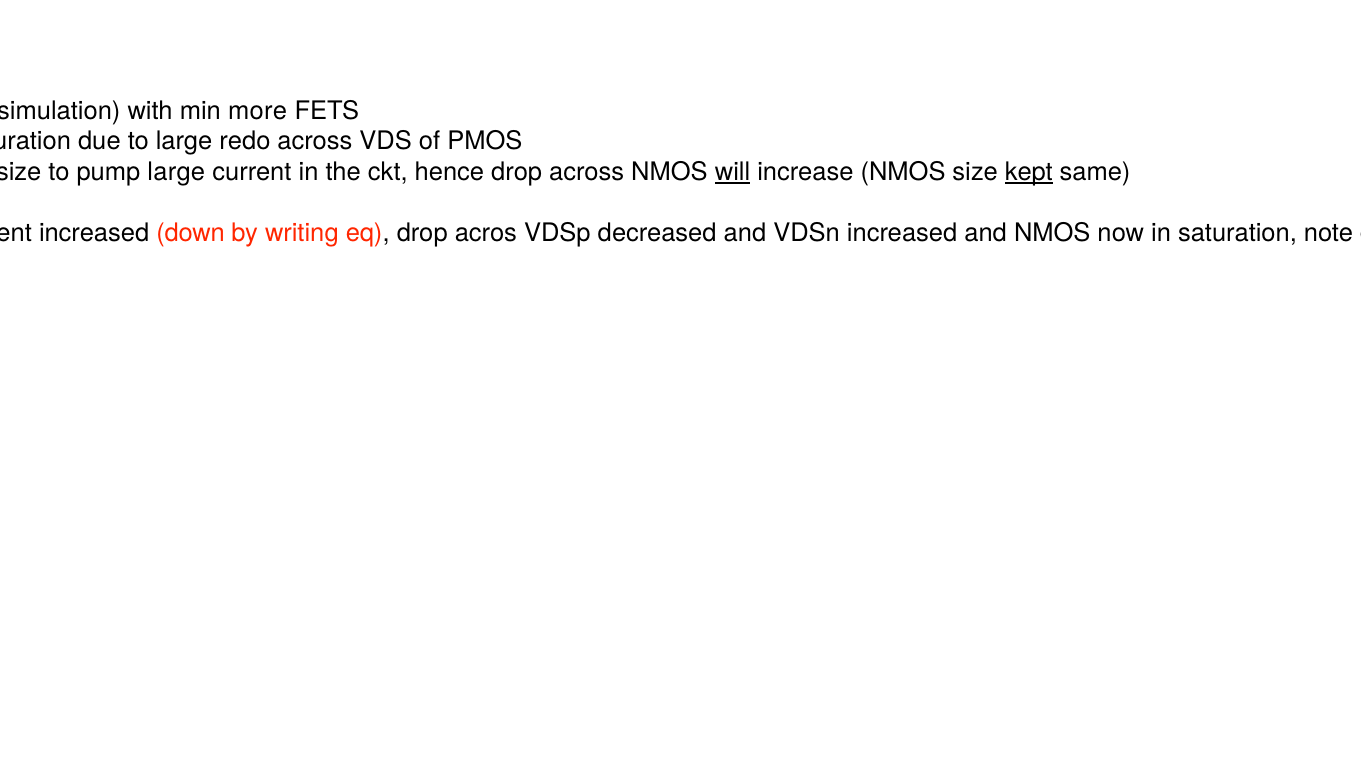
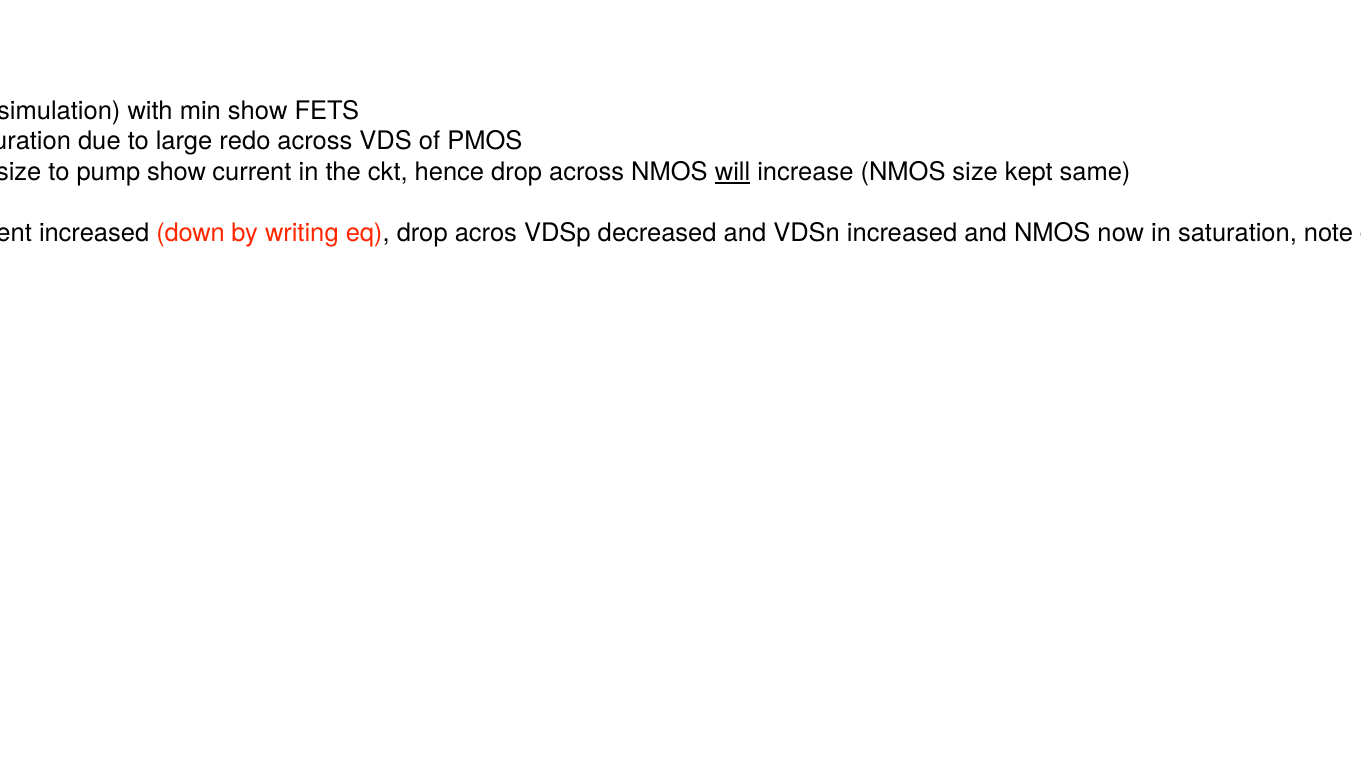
min more: more -> show
pump large: large -> show
kept underline: present -> none
